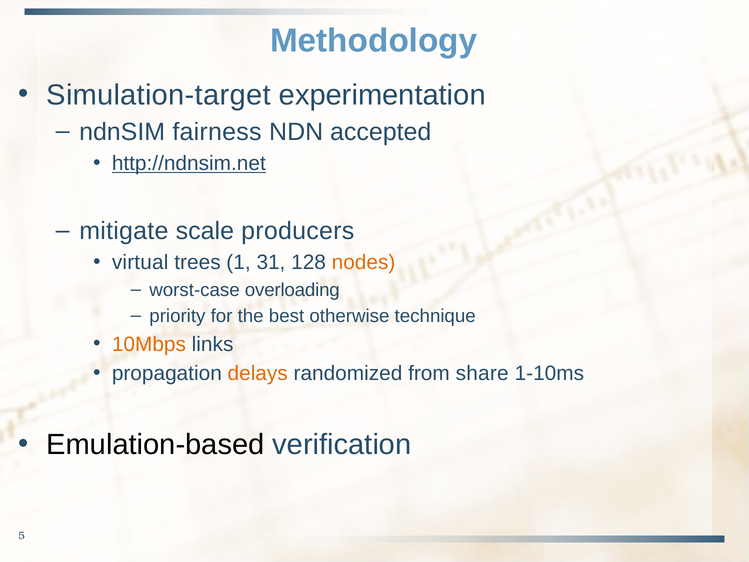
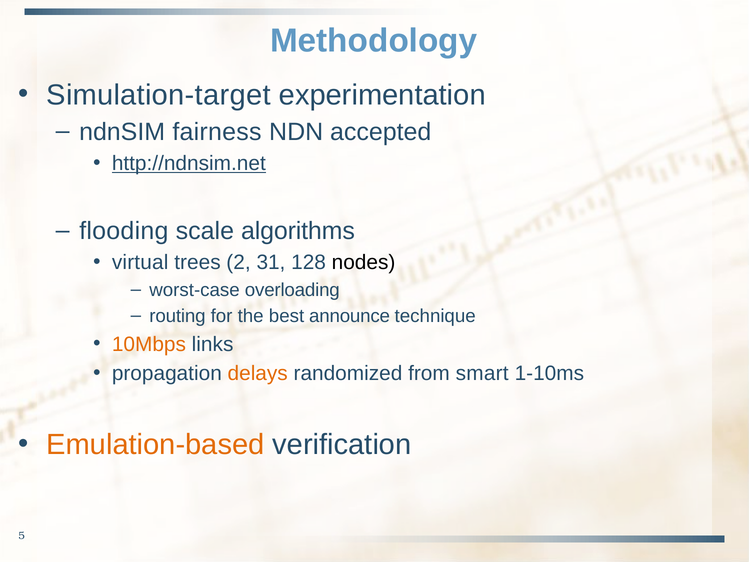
mitigate: mitigate -> flooding
producers: producers -> algorithms
1: 1 -> 2
nodes colour: orange -> black
priority: priority -> routing
otherwise: otherwise -> announce
share: share -> smart
Emulation-based colour: black -> orange
